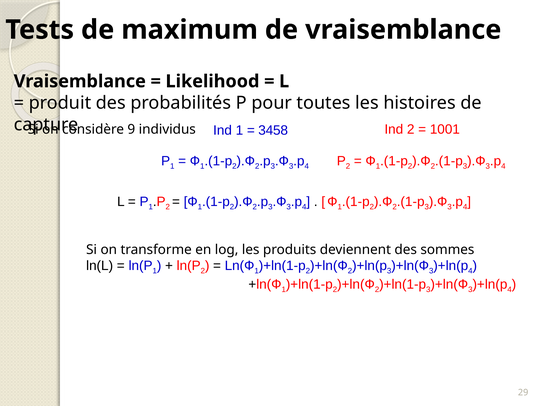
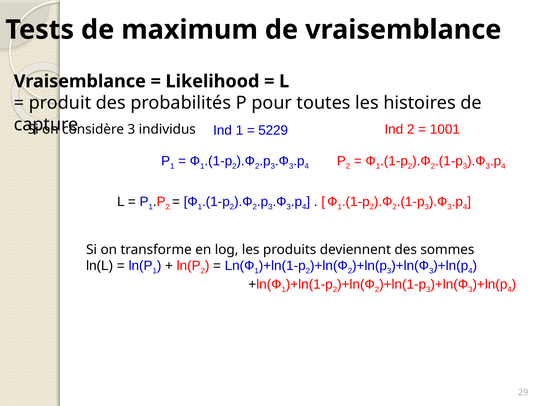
considère 9: 9 -> 3
3458: 3458 -> 5229
